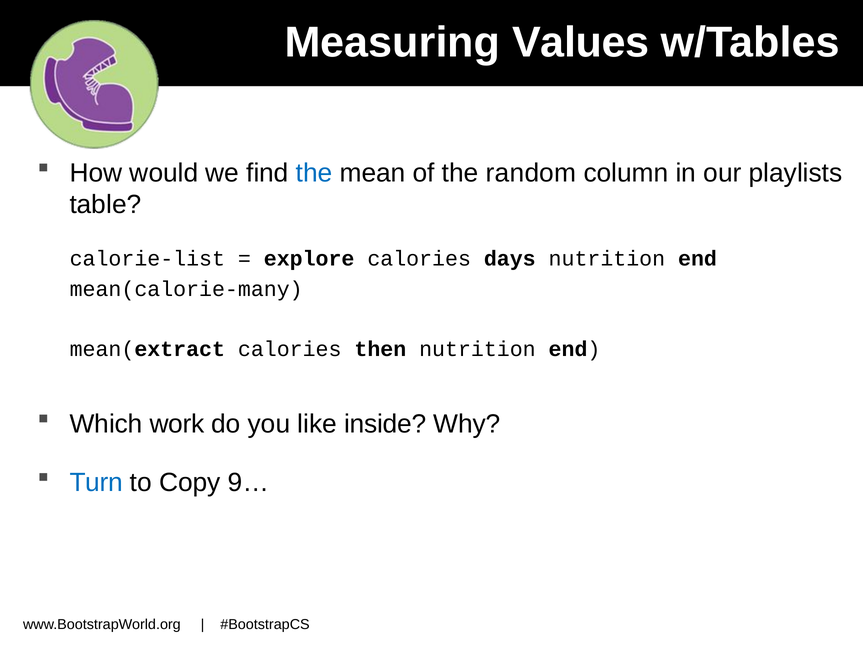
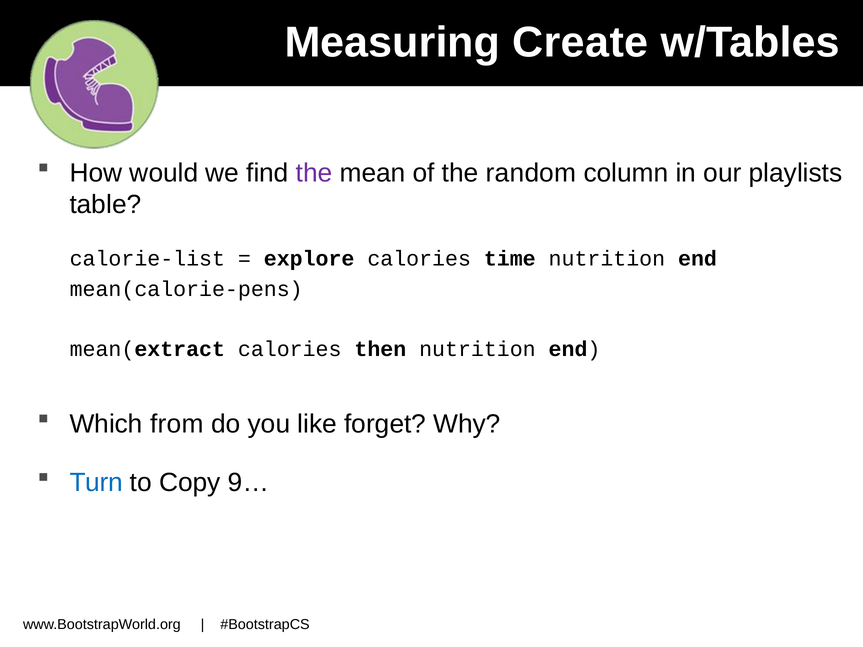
Values: Values -> Create
the at (314, 173) colour: blue -> purple
days: days -> time
mean(calorie-many: mean(calorie-many -> mean(calorie-pens
work: work -> from
inside: inside -> forget
